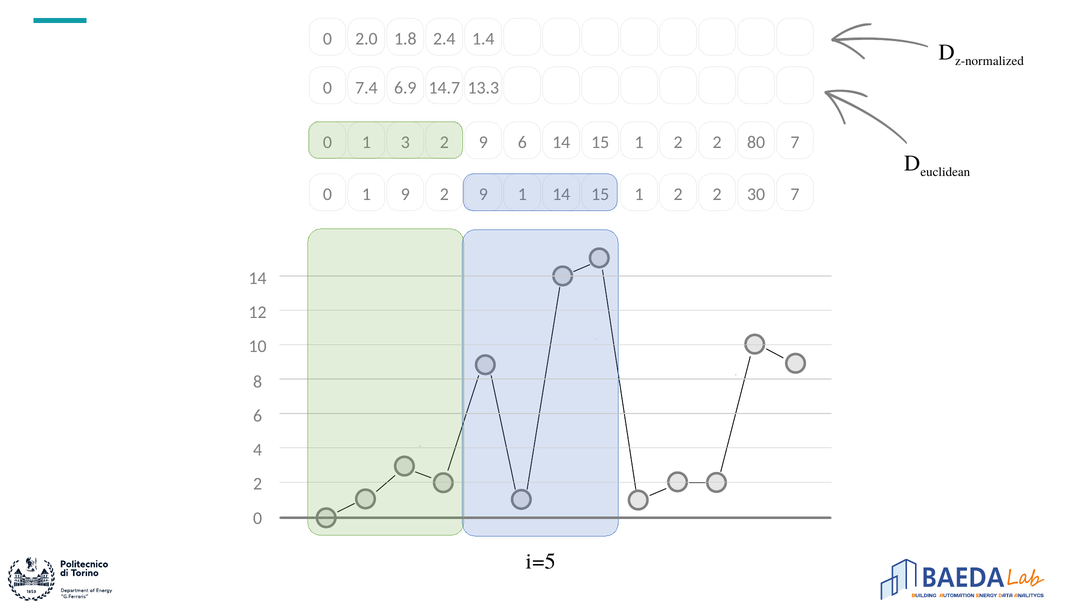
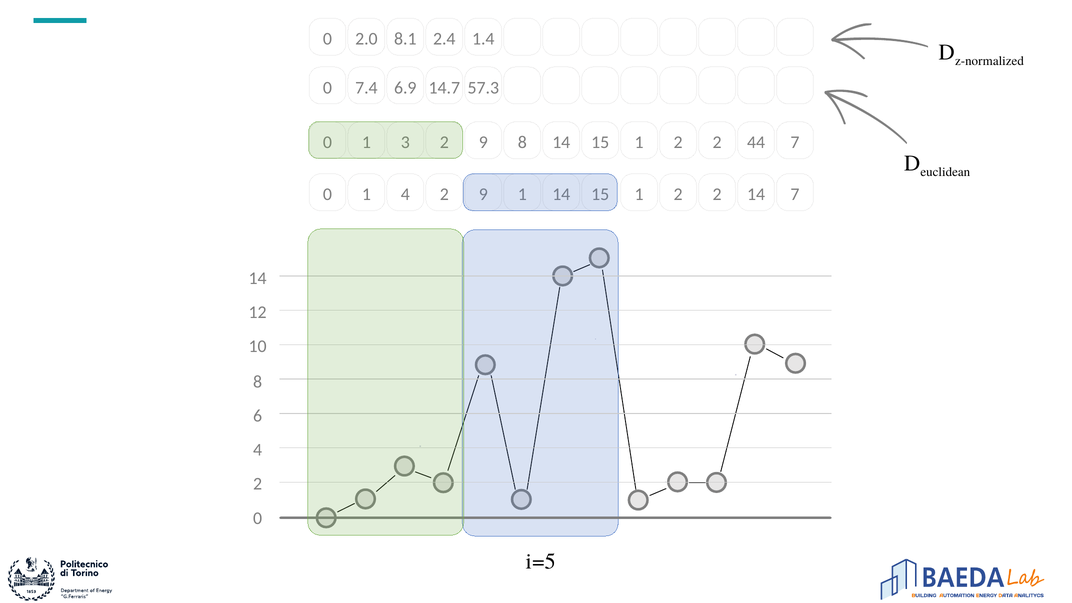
1.8: 1.8 -> 8.1
13.3: 13.3 -> 57.3
9 6: 6 -> 8
80: 80 -> 44
1 9: 9 -> 4
2 30: 30 -> 14
